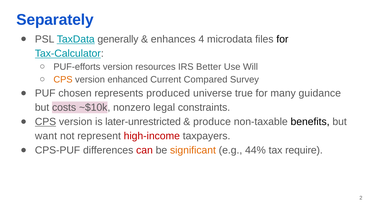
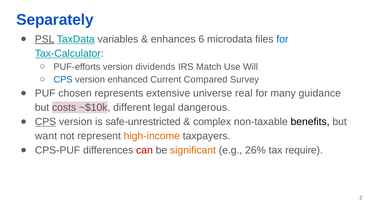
PSL underline: none -> present
generally: generally -> variables
4: 4 -> 6
for at (282, 39) colour: black -> blue
resources: resources -> dividends
Better: Better -> Match
CPS at (63, 79) colour: orange -> blue
produced: produced -> extensive
true: true -> real
nonzero: nonzero -> different
constraints: constraints -> dangerous
later-unrestricted: later-unrestricted -> safe-unrestricted
produce: produce -> complex
high-income colour: red -> orange
44%: 44% -> 26%
